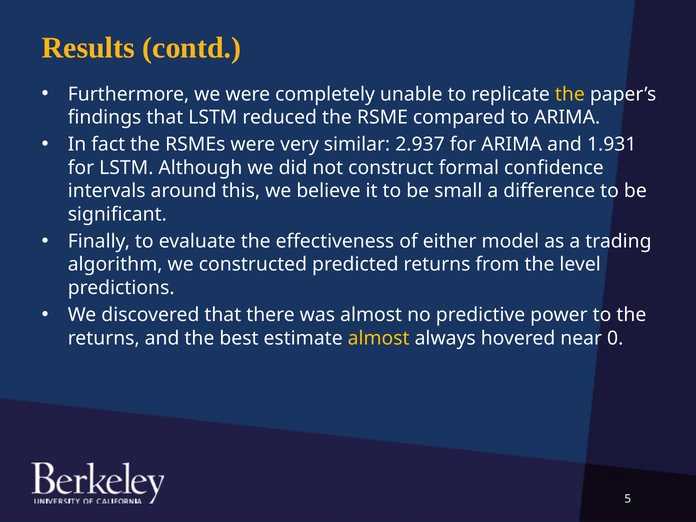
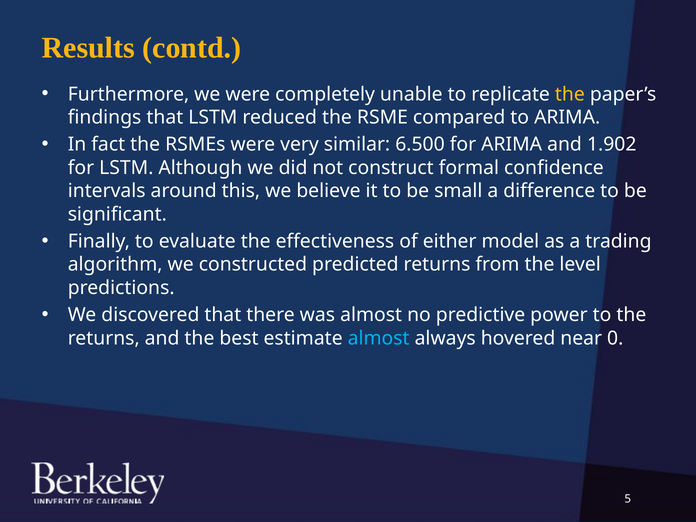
2.937: 2.937 -> 6.500
1.931: 1.931 -> 1.902
almost at (379, 338) colour: yellow -> light blue
